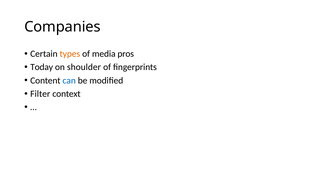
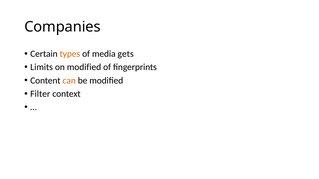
pros: pros -> gets
Today: Today -> Limits
on shoulder: shoulder -> modified
can colour: blue -> orange
